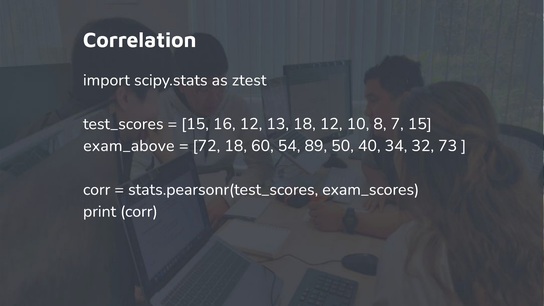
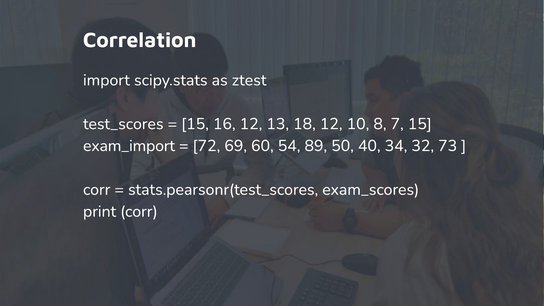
exam_above: exam_above -> exam_import
72 18: 18 -> 69
